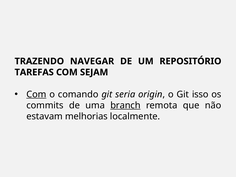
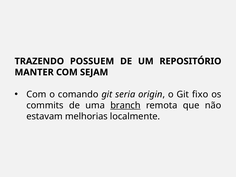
NAVEGAR: NAVEGAR -> POSSUEM
TAREFAS: TAREFAS -> MANTER
Com at (36, 94) underline: present -> none
isso: isso -> fixo
